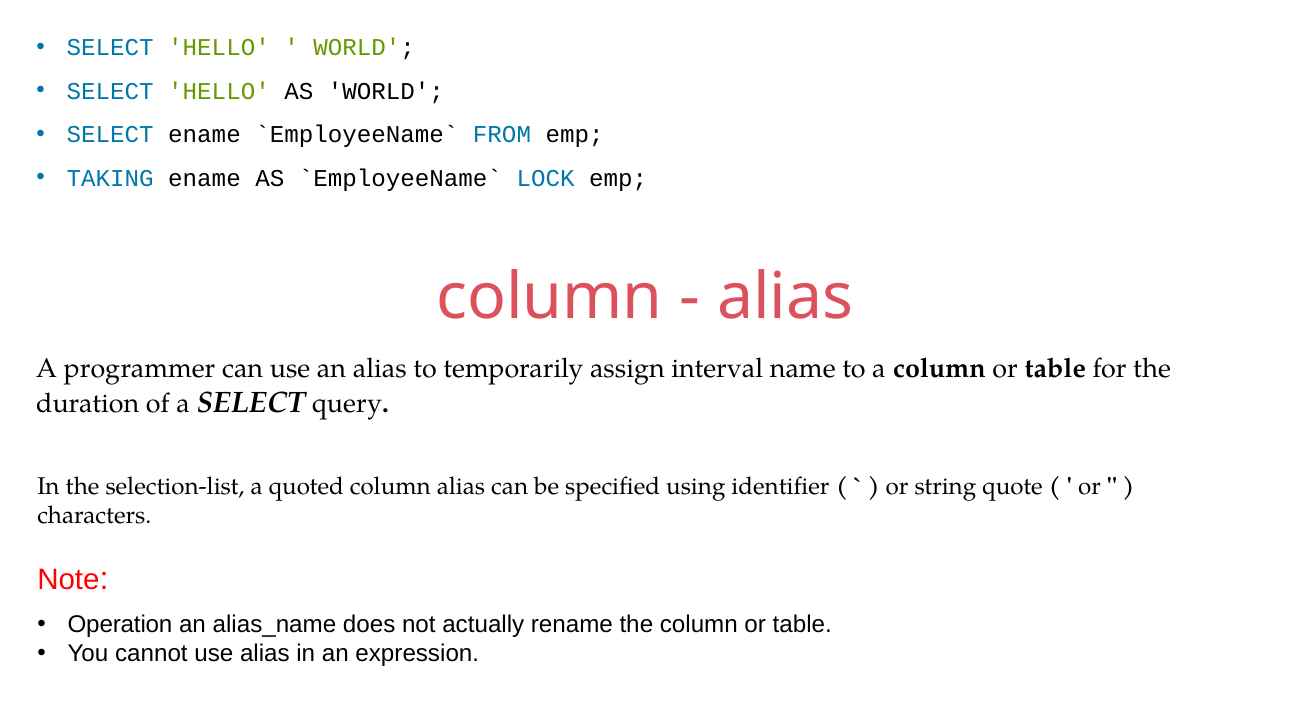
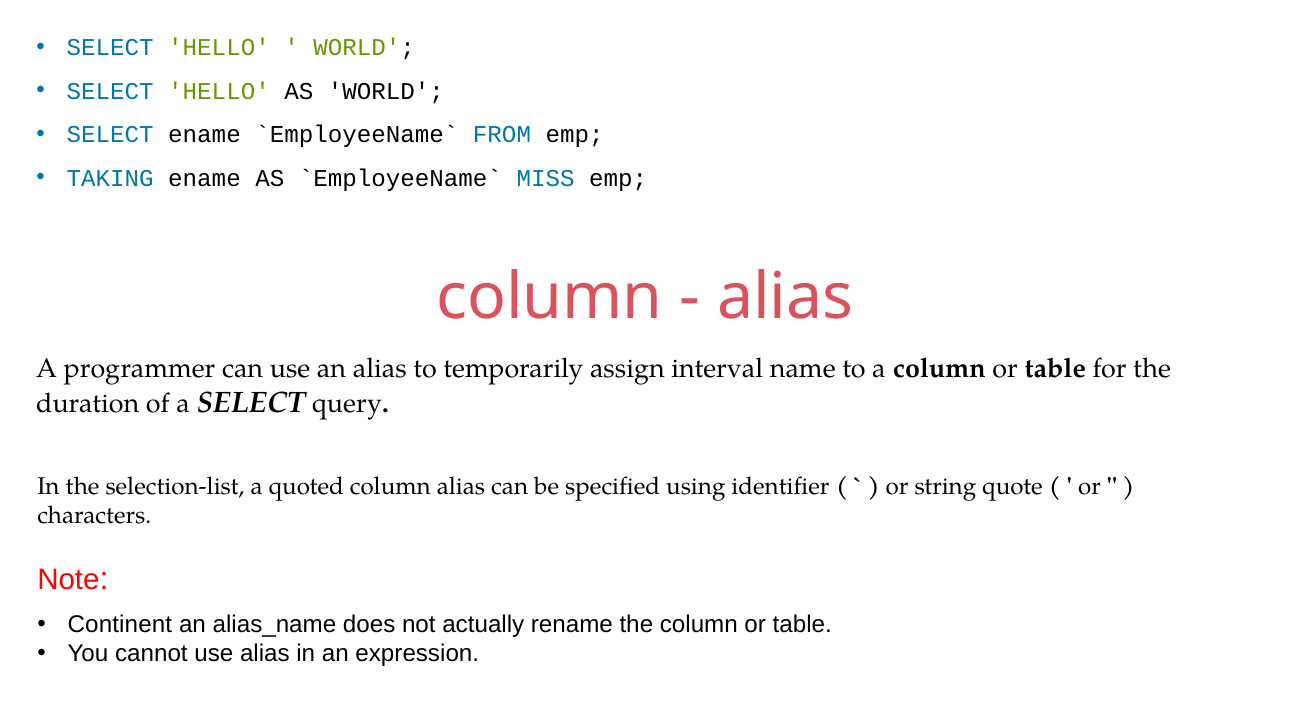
LOCK: LOCK -> MISS
Operation: Operation -> Continent
